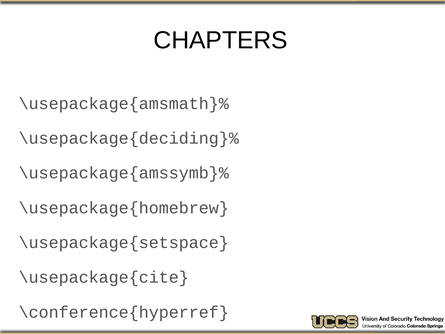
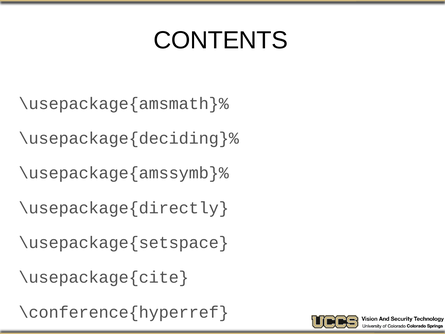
CHAPTERS: CHAPTERS -> CONTENTS
\usepackage{homebrew: \usepackage{homebrew -> \usepackage{directly
